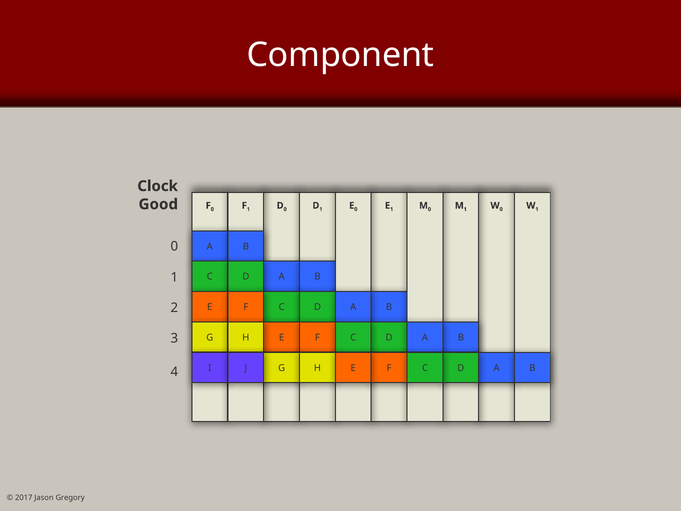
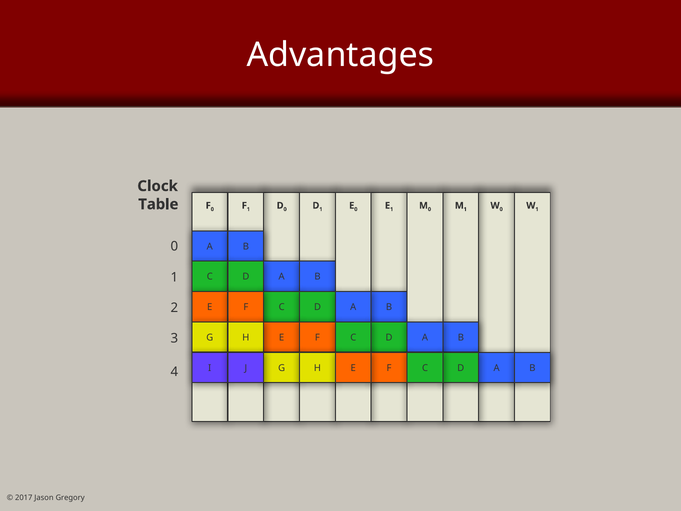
Component: Component -> Advantages
Good: Good -> Table
